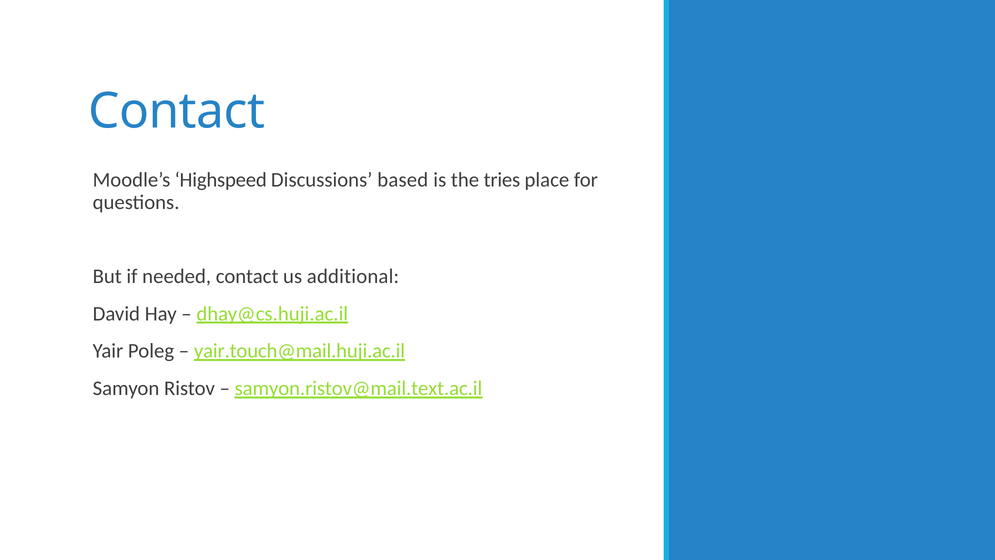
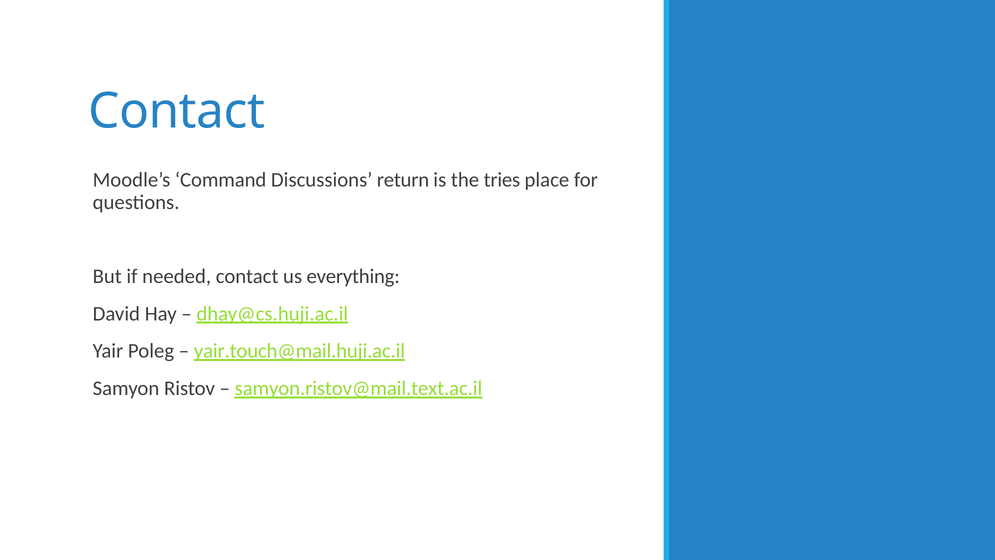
Highspeed: Highspeed -> Command
based: based -> return
additional: additional -> everything
